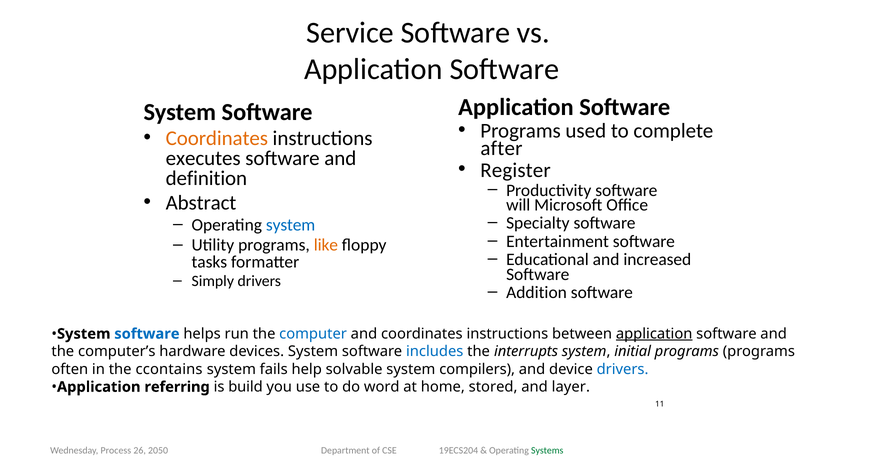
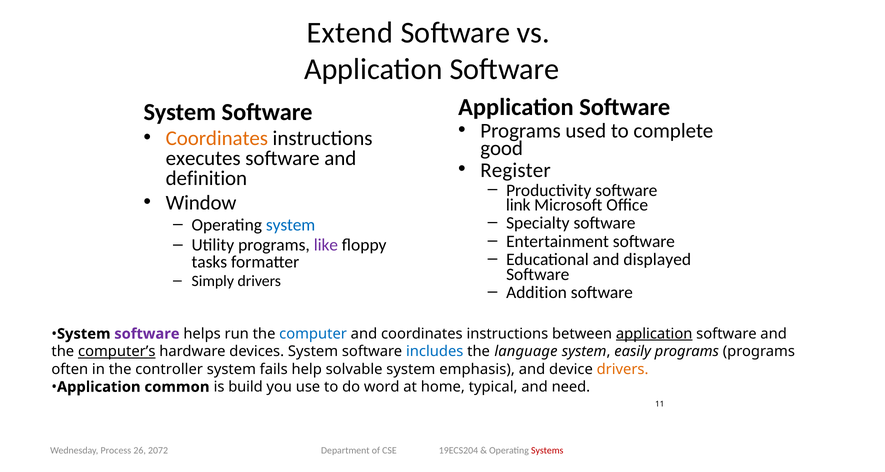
Service: Service -> Extend
after: after -> good
Abstract: Abstract -> Window
will: will -> link
like colour: orange -> purple
increased: increased -> displayed
software at (147, 334) colour: blue -> purple
computer’s underline: none -> present
interrupts: interrupts -> language
initial: initial -> easily
ccontains: ccontains -> controller
compilers: compilers -> emphasis
drivers at (623, 369) colour: blue -> orange
referring: referring -> common
stored: stored -> typical
layer: layer -> need
Systems colour: green -> red
2050: 2050 -> 2072
